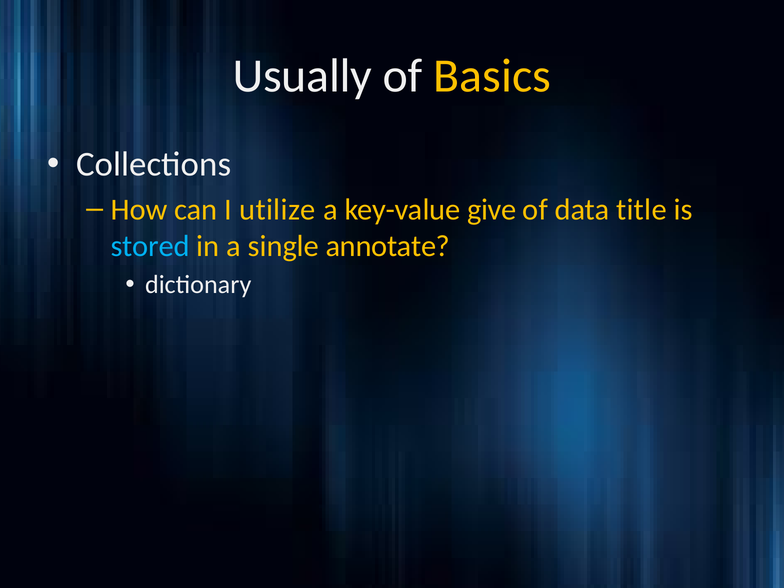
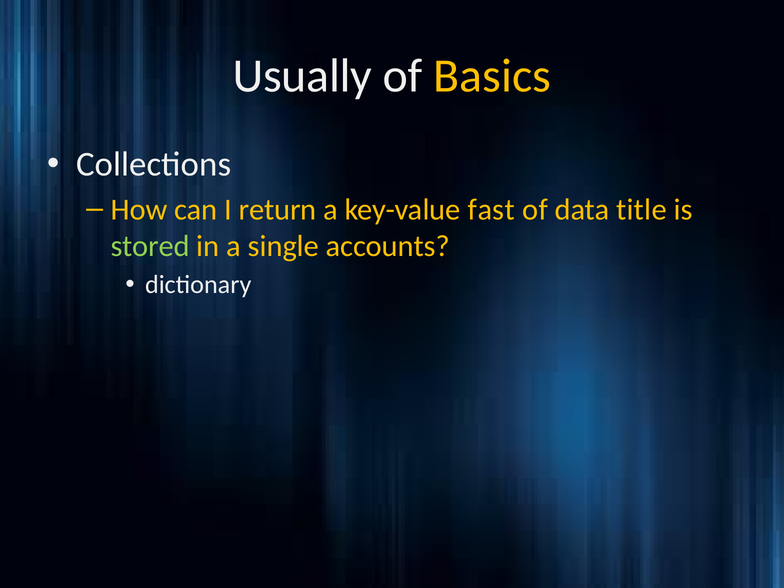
utilize: utilize -> return
give: give -> fast
stored colour: light blue -> light green
annotate: annotate -> accounts
